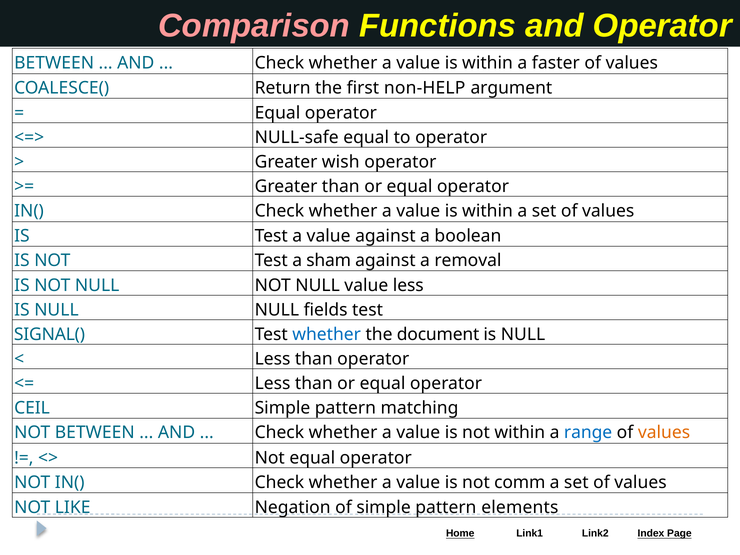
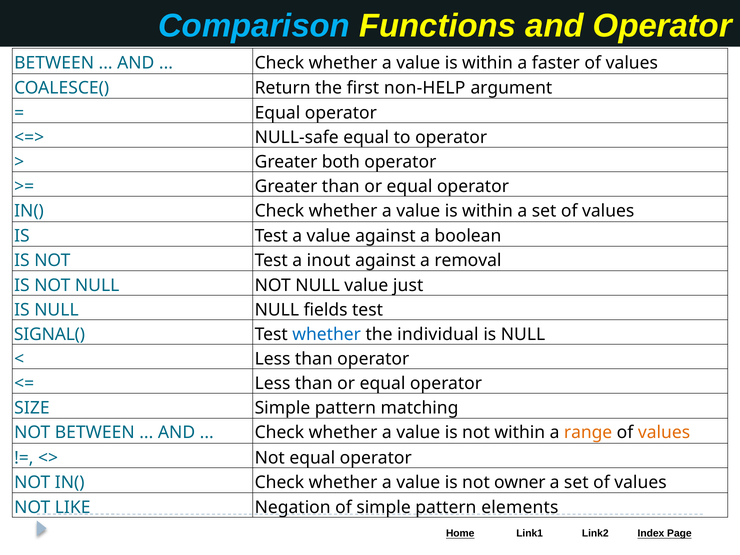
Comparison colour: pink -> light blue
wish: wish -> both
sham: sham -> inout
value less: less -> just
document: document -> individual
CEIL: CEIL -> SIZE
range colour: blue -> orange
comm: comm -> owner
